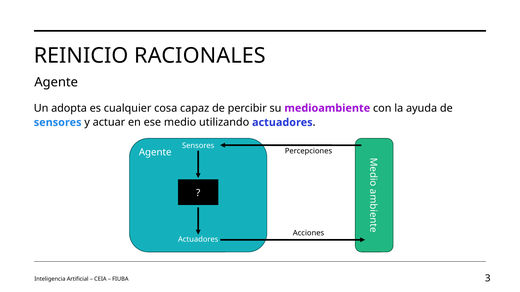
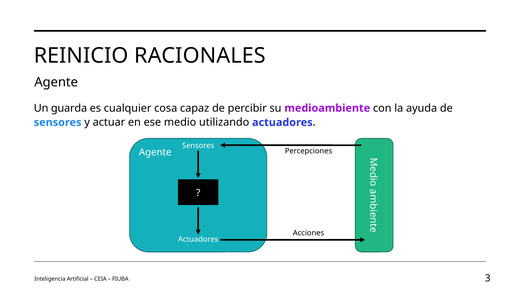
adopta: adopta -> guarda
